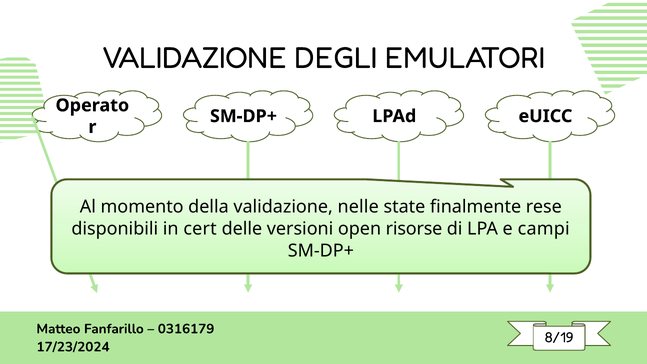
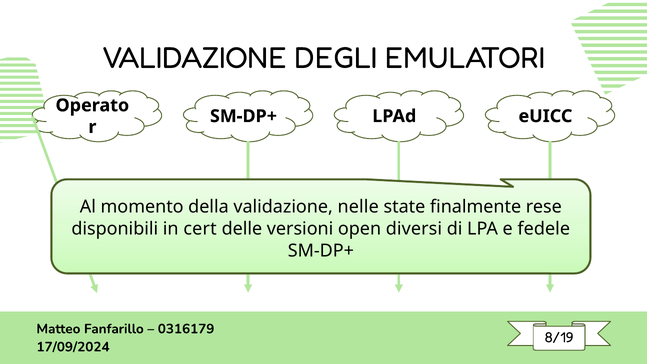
risorse: risorse -> diversi
campi: campi -> fedele
17/23/2024: 17/23/2024 -> 17/09/2024
